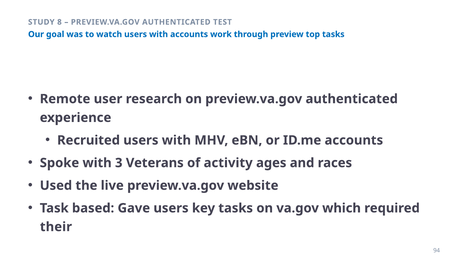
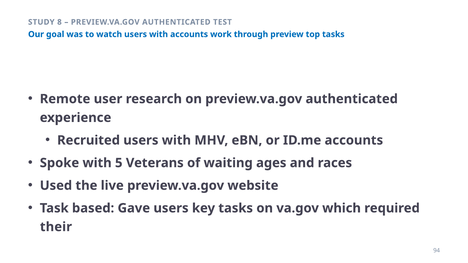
3: 3 -> 5
activity: activity -> waiting
